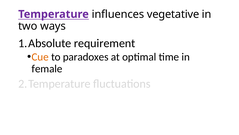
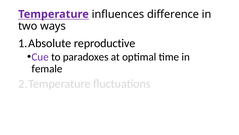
vegetative: vegetative -> difference
requirement: requirement -> reproductive
Cue colour: orange -> purple
